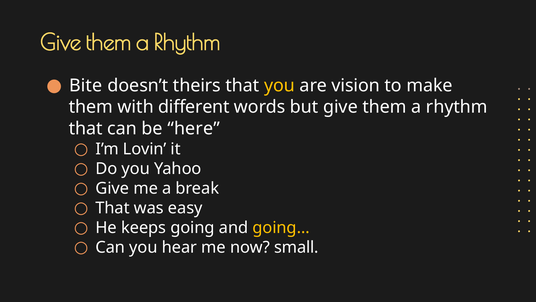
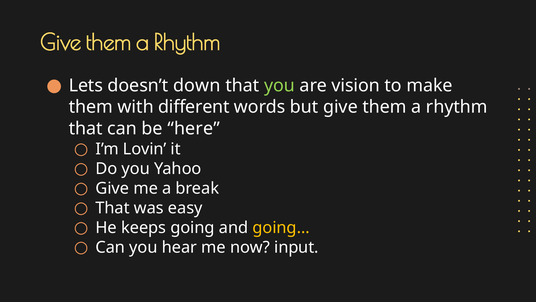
Bite: Bite -> Lets
theirs: theirs -> down
you at (280, 85) colour: yellow -> light green
small: small -> input
